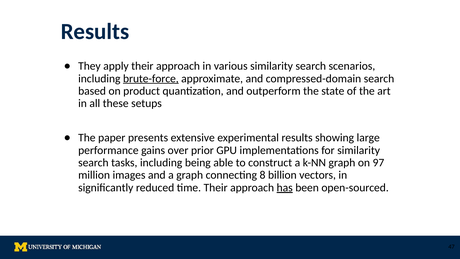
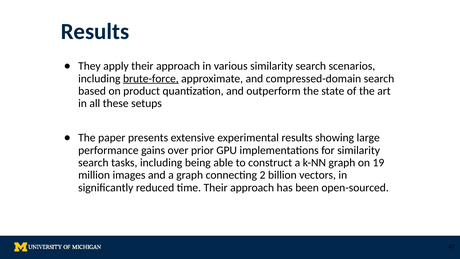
97: 97 -> 19
8: 8 -> 2
has underline: present -> none
